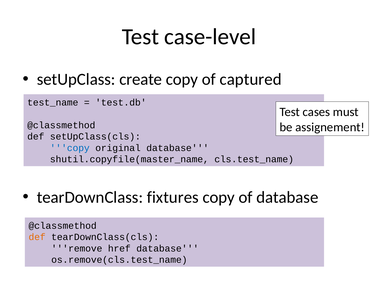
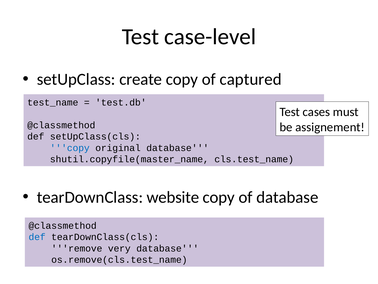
fixtures: fixtures -> website
def at (37, 237) colour: orange -> blue
href: href -> very
